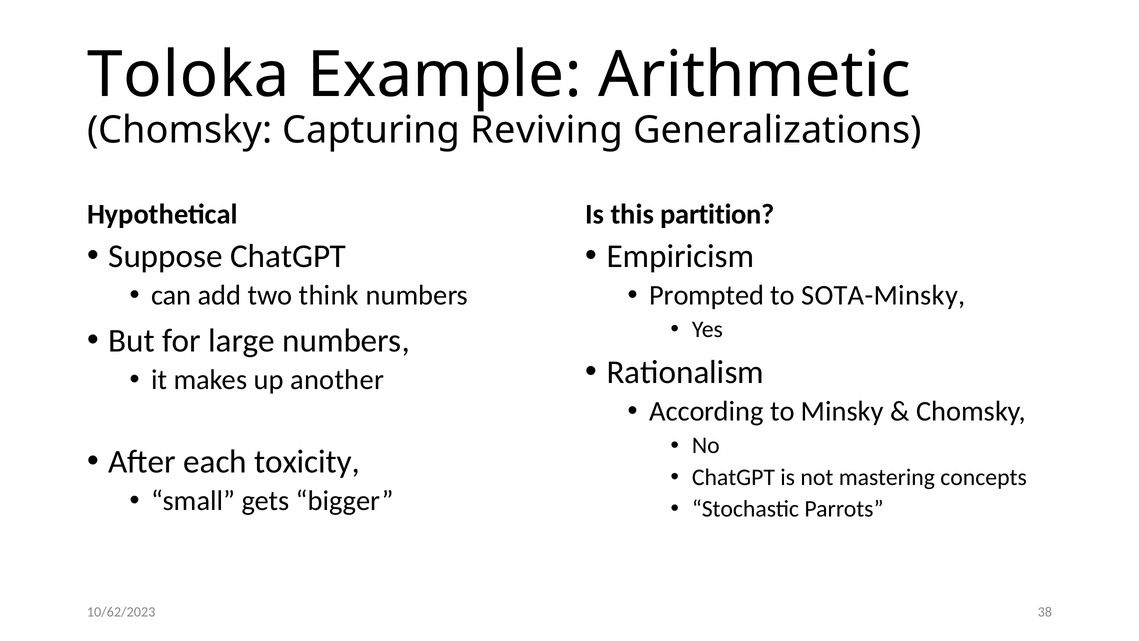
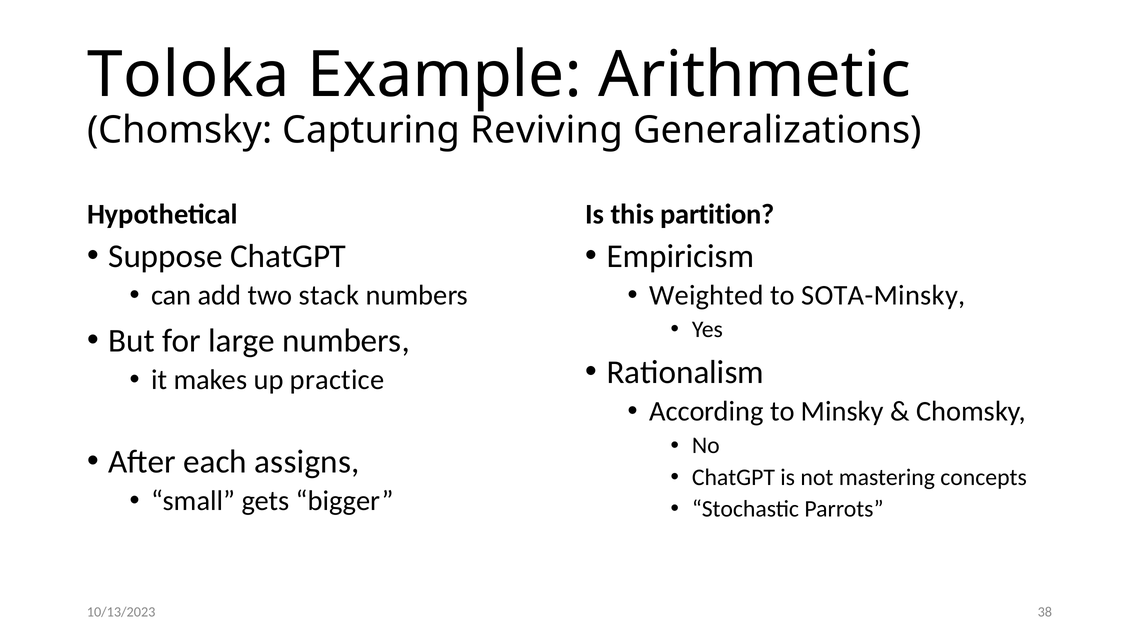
think: think -> stack
Prompted: Prompted -> Weighted
another: another -> practice
toxicity: toxicity -> assigns
10/62/2023: 10/62/2023 -> 10/13/2023
